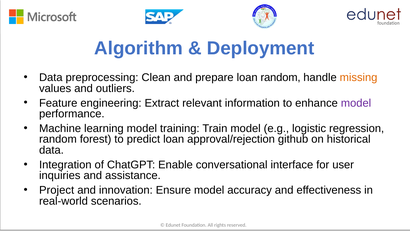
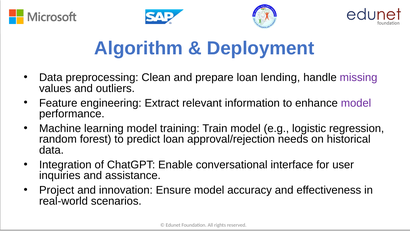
loan random: random -> lending
missing colour: orange -> purple
github: github -> needs
